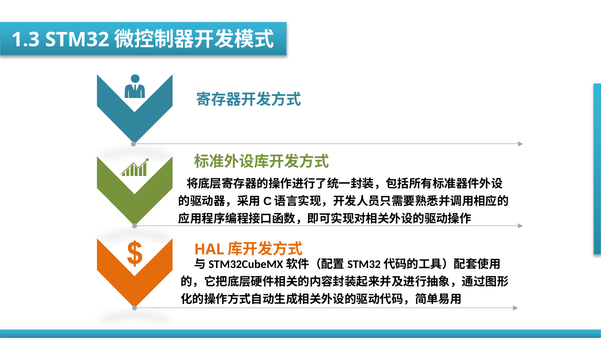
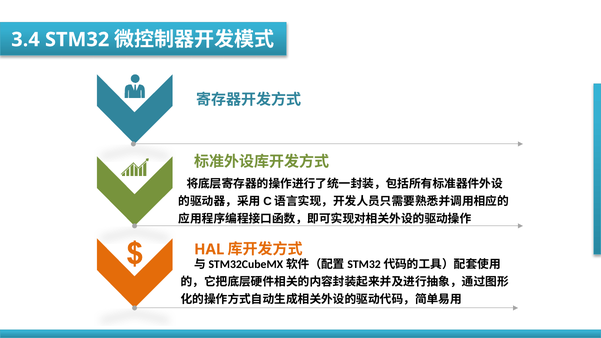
1.3: 1.3 -> 3.4
